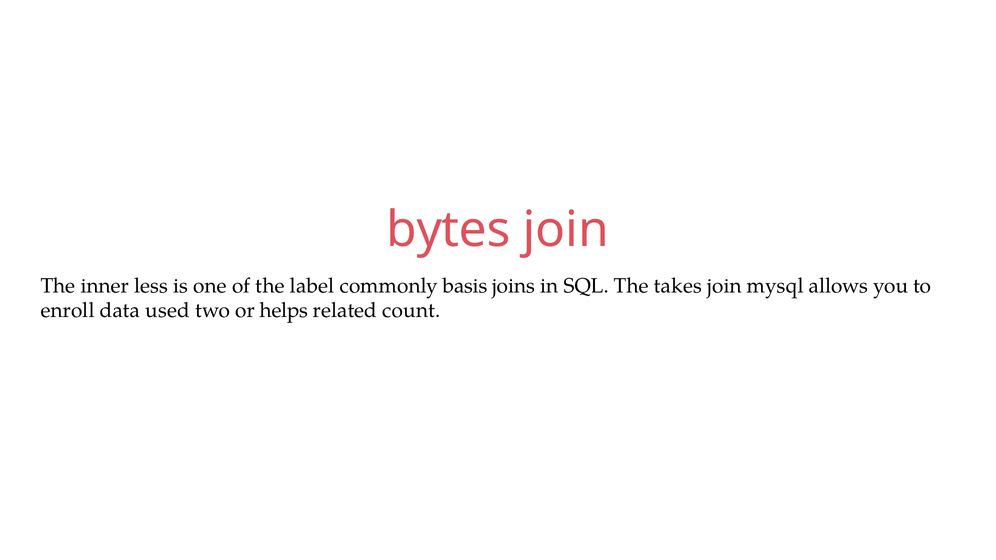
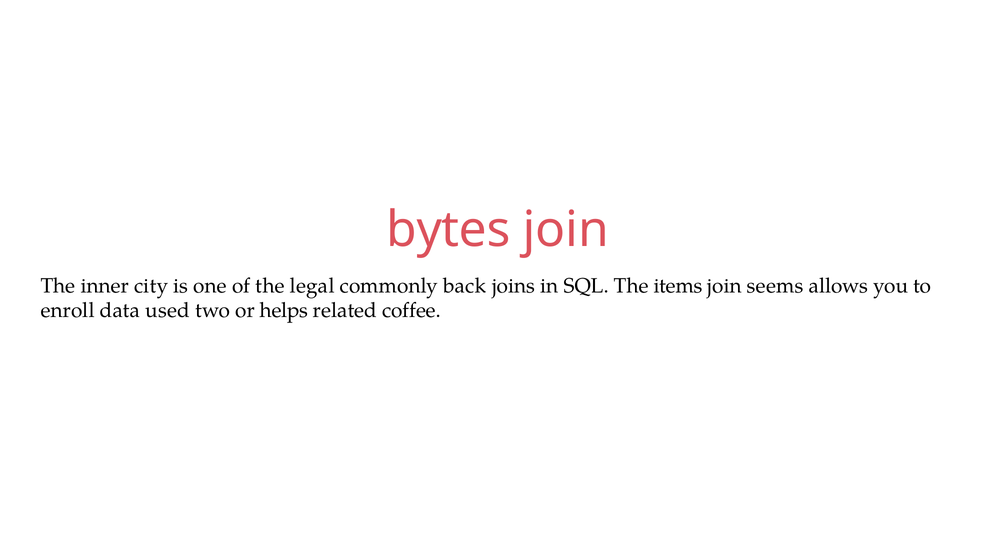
less: less -> city
label: label -> legal
basis: basis -> back
takes: takes -> items
mysql: mysql -> seems
count: count -> coffee
